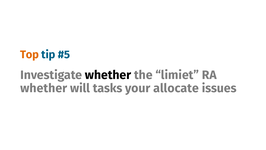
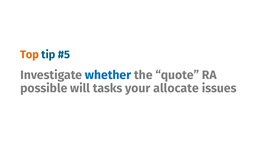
whether at (108, 75) colour: black -> blue
limiet: limiet -> quote
whether at (44, 88): whether -> possible
